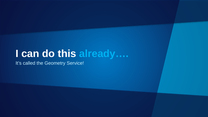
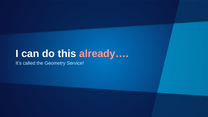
already… colour: light blue -> pink
